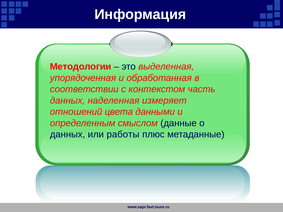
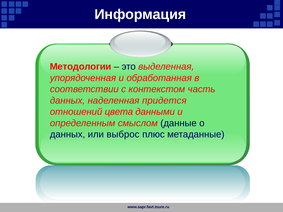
измеряет: измеряет -> придется
работы: работы -> выброс
